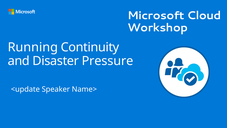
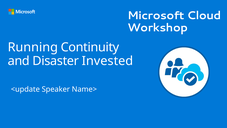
Pressure: Pressure -> Invested
